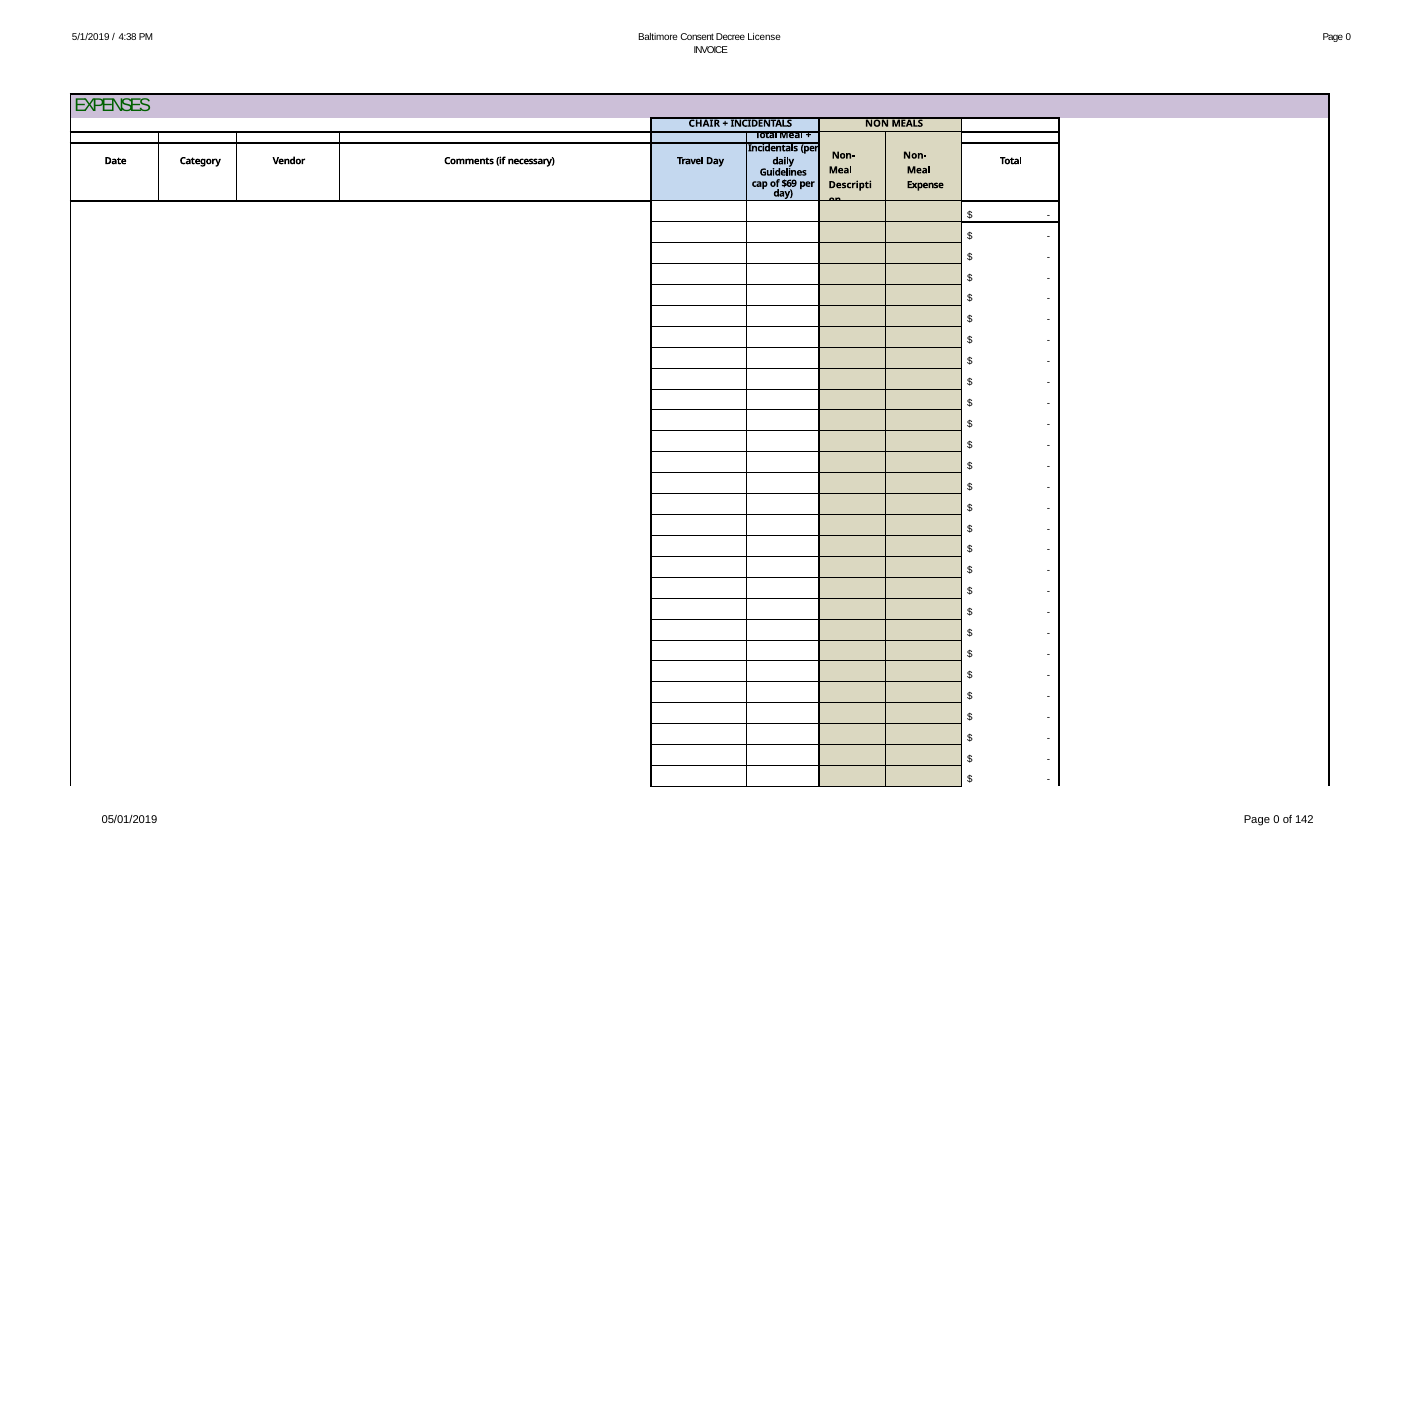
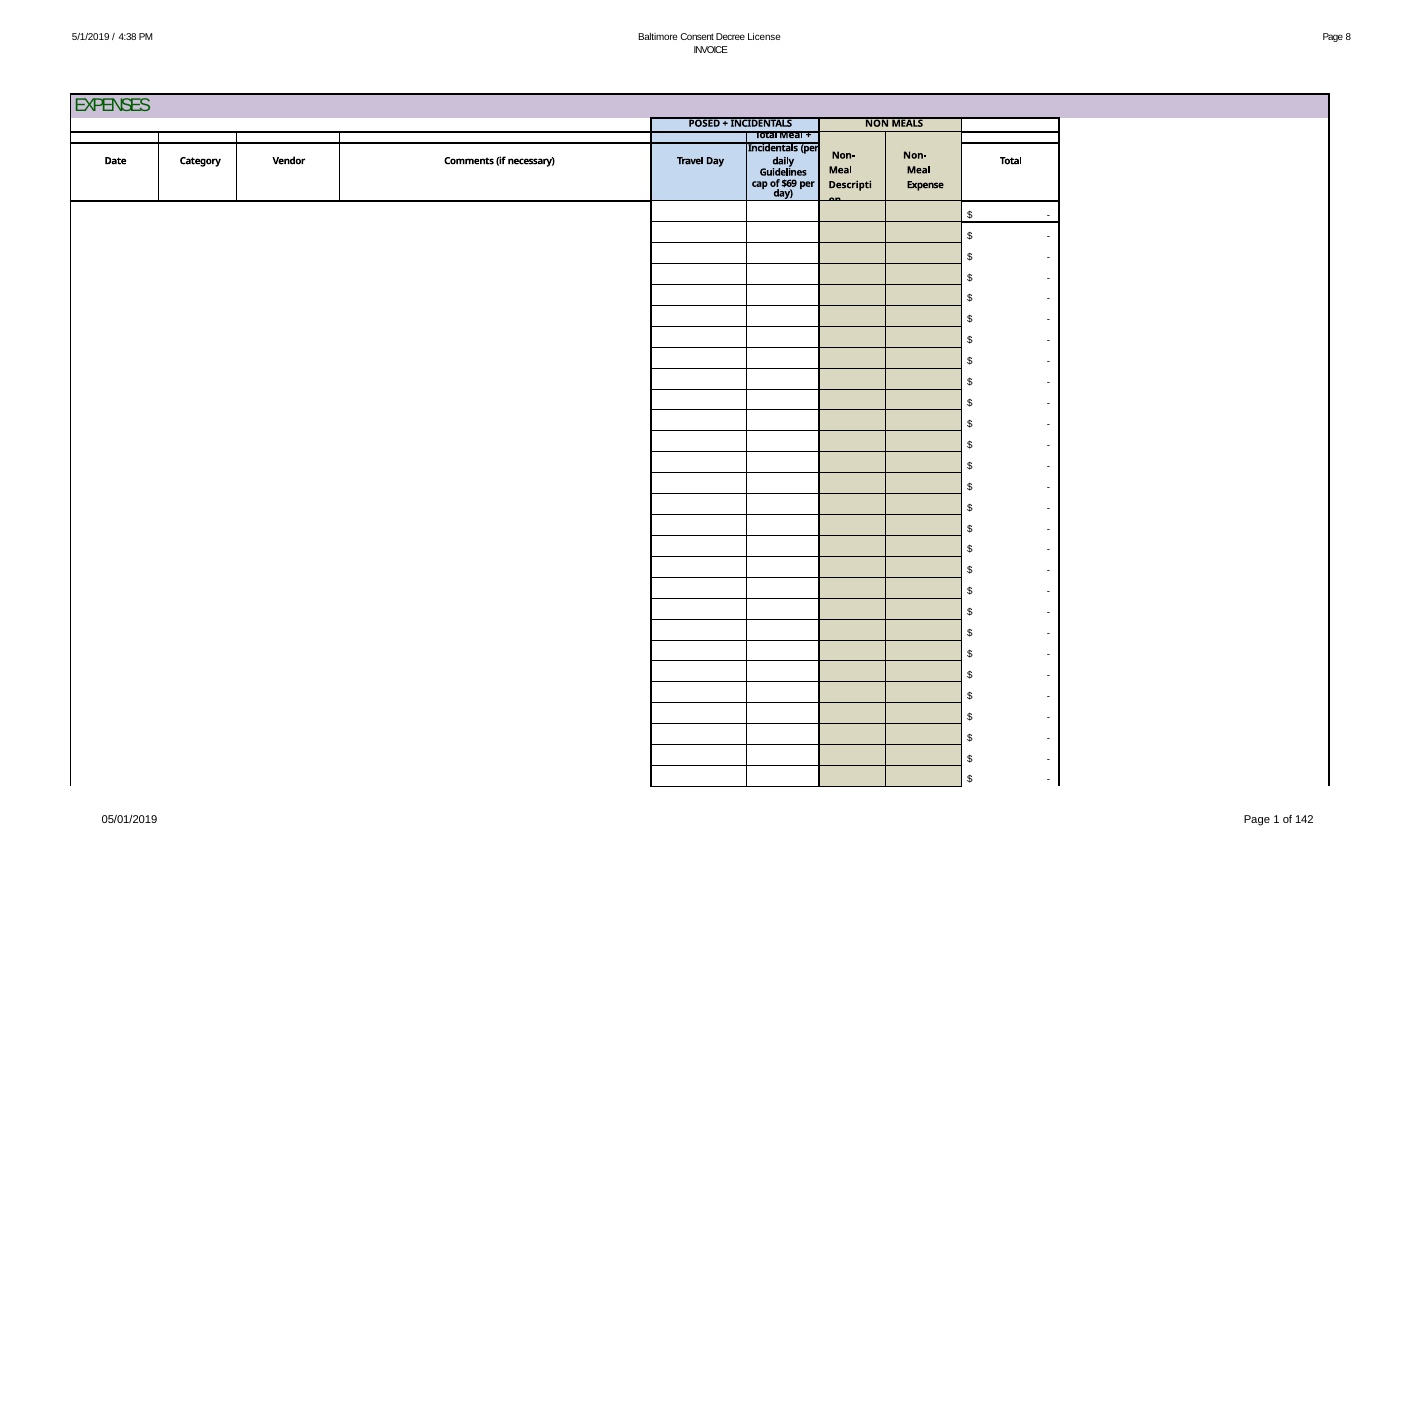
0 at (1348, 38): 0 -> 8
CHAIR: CHAIR -> POSED
05/01/2019 Page 0: 0 -> 1
